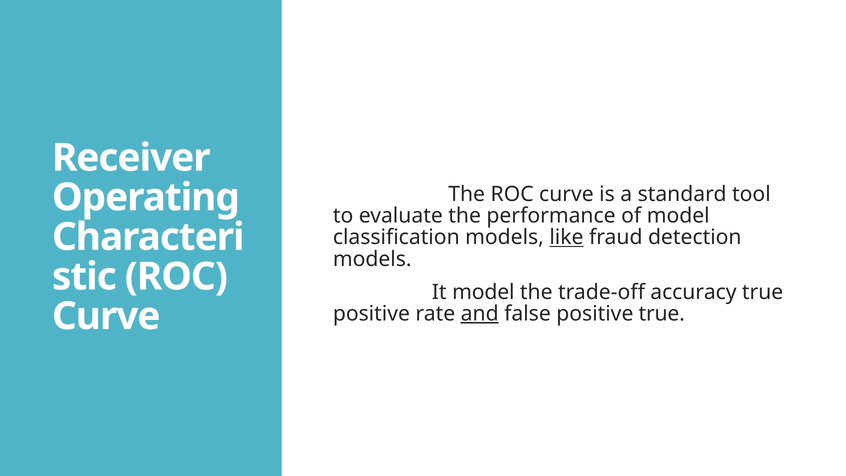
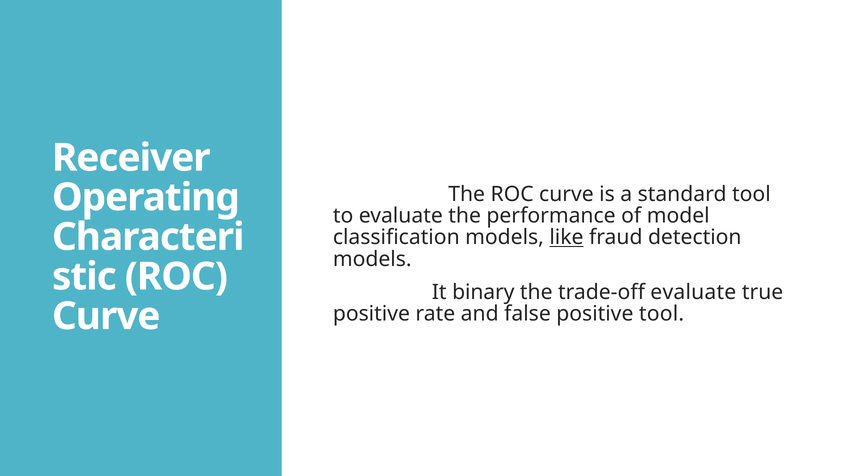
It model: model -> binary
trade-off accuracy: accuracy -> evaluate
and underline: present -> none
positive true: true -> tool
